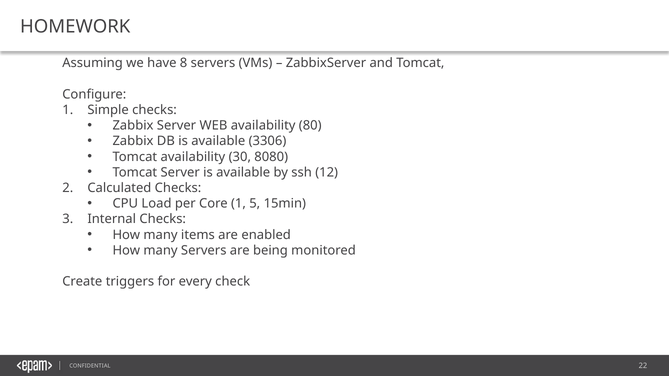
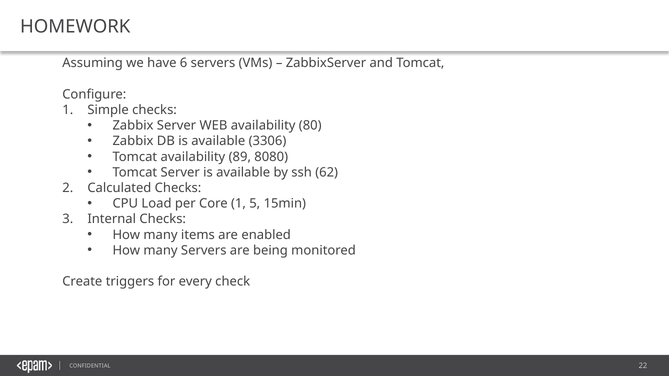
8: 8 -> 6
30: 30 -> 89
12: 12 -> 62
